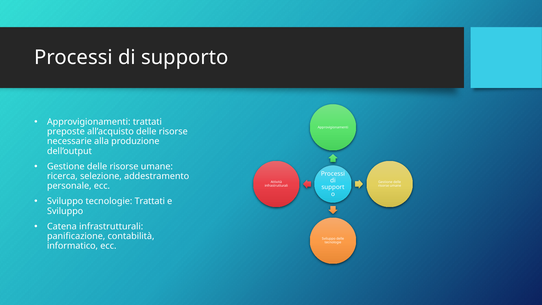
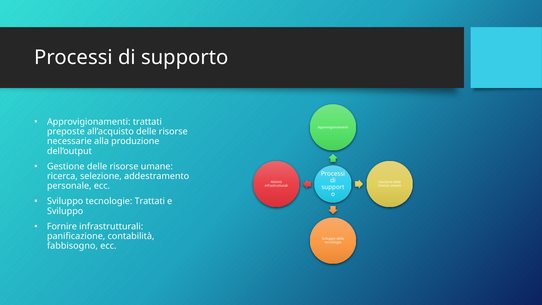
Catena: Catena -> Fornire
informatico: informatico -> fabbisogno
